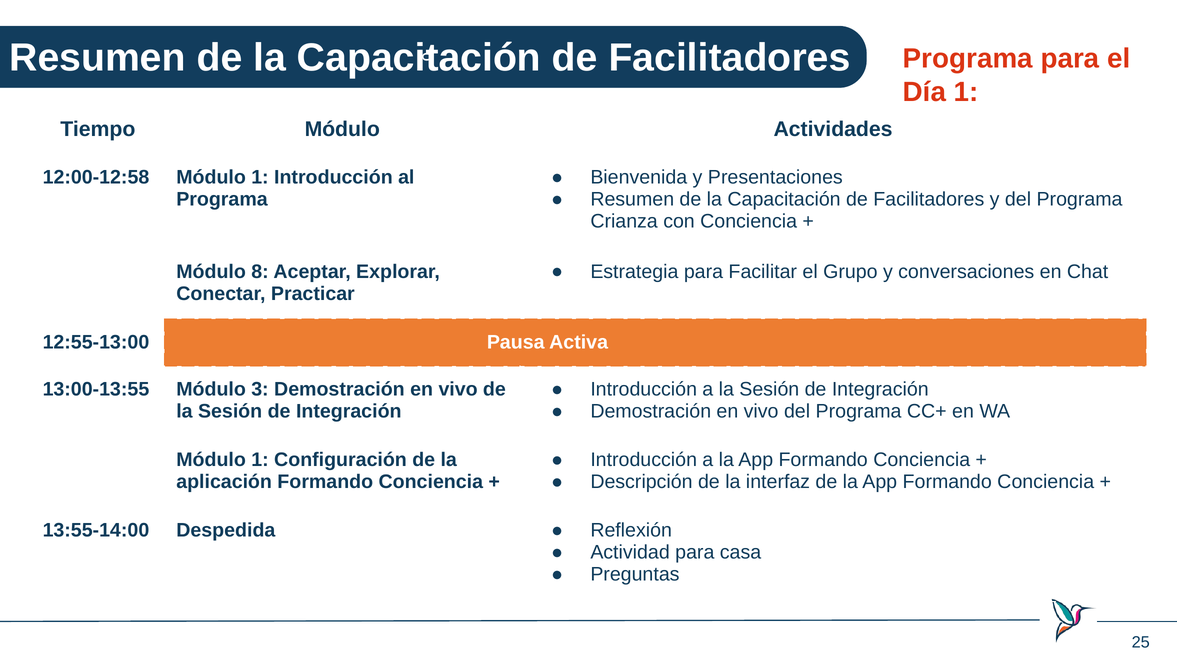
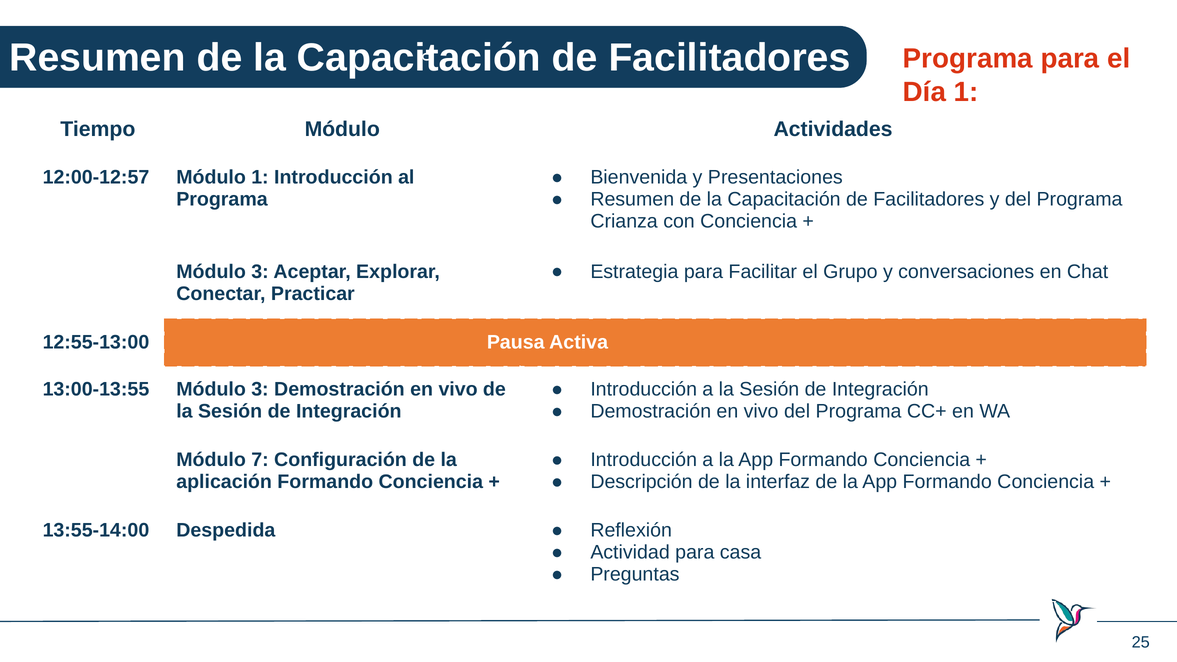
12:00-12:58: 12:00-12:58 -> 12:00-12:57
8 at (260, 272): 8 -> 3
1 at (260, 460): 1 -> 7
